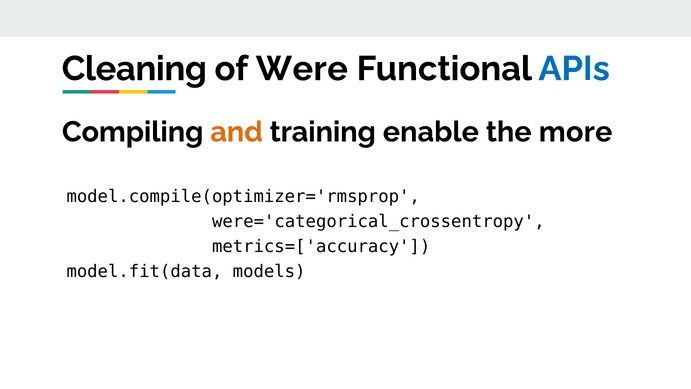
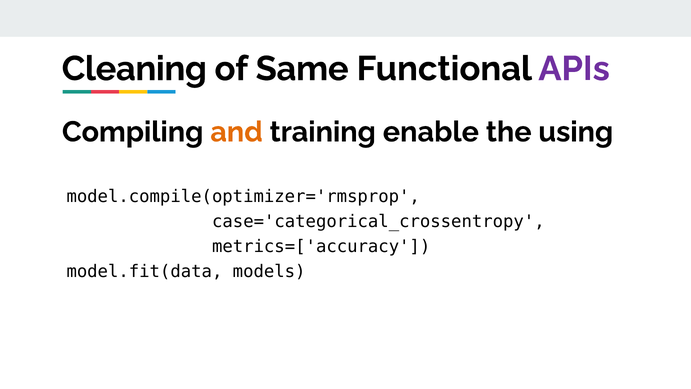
Were: Were -> Same
APIs colour: blue -> purple
more: more -> using
were='categorical_crossentropy: were='categorical_crossentropy -> case='categorical_crossentropy
